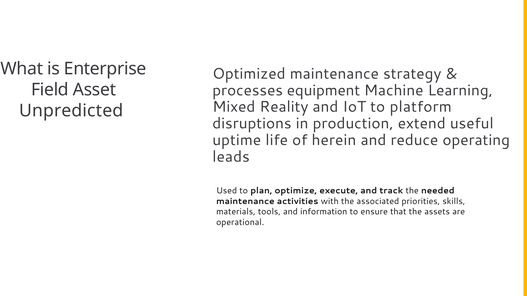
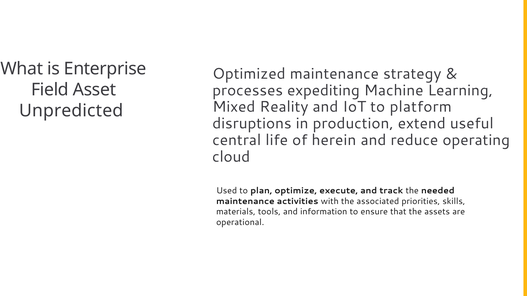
equipment: equipment -> expediting
uptime: uptime -> central
leads: leads -> cloud
